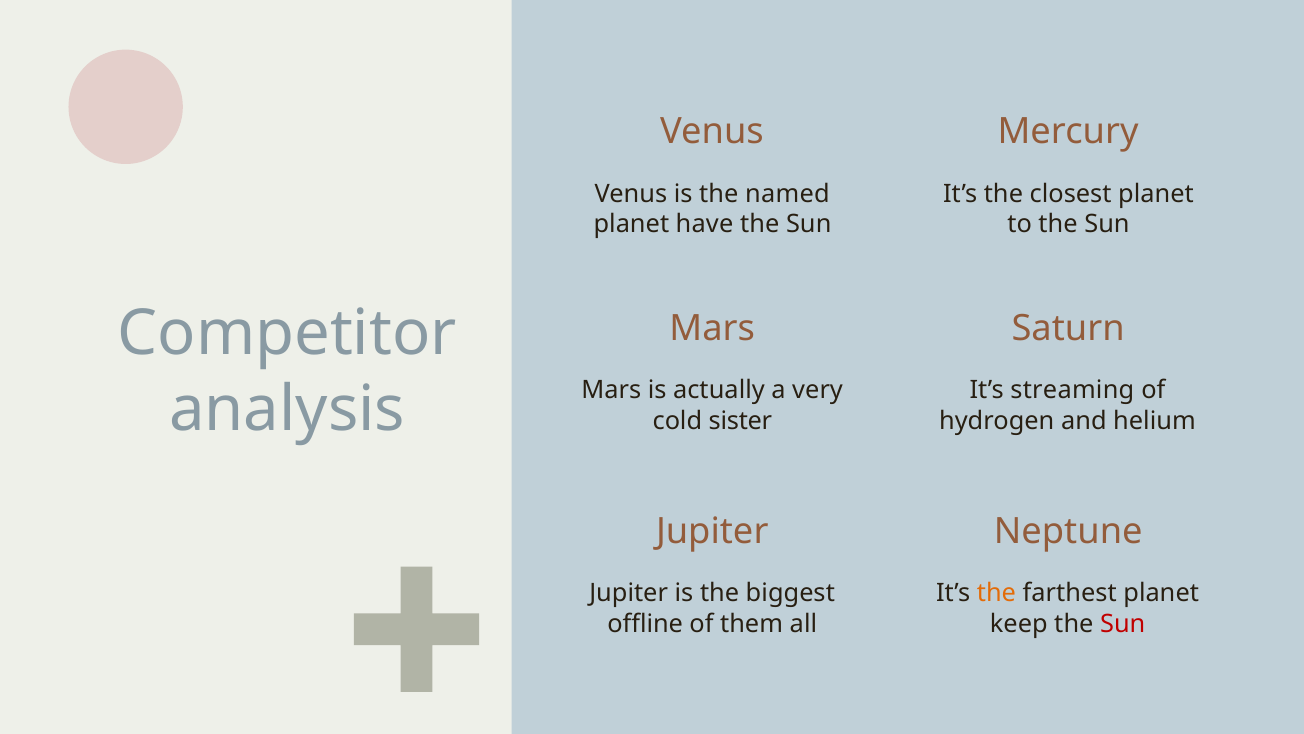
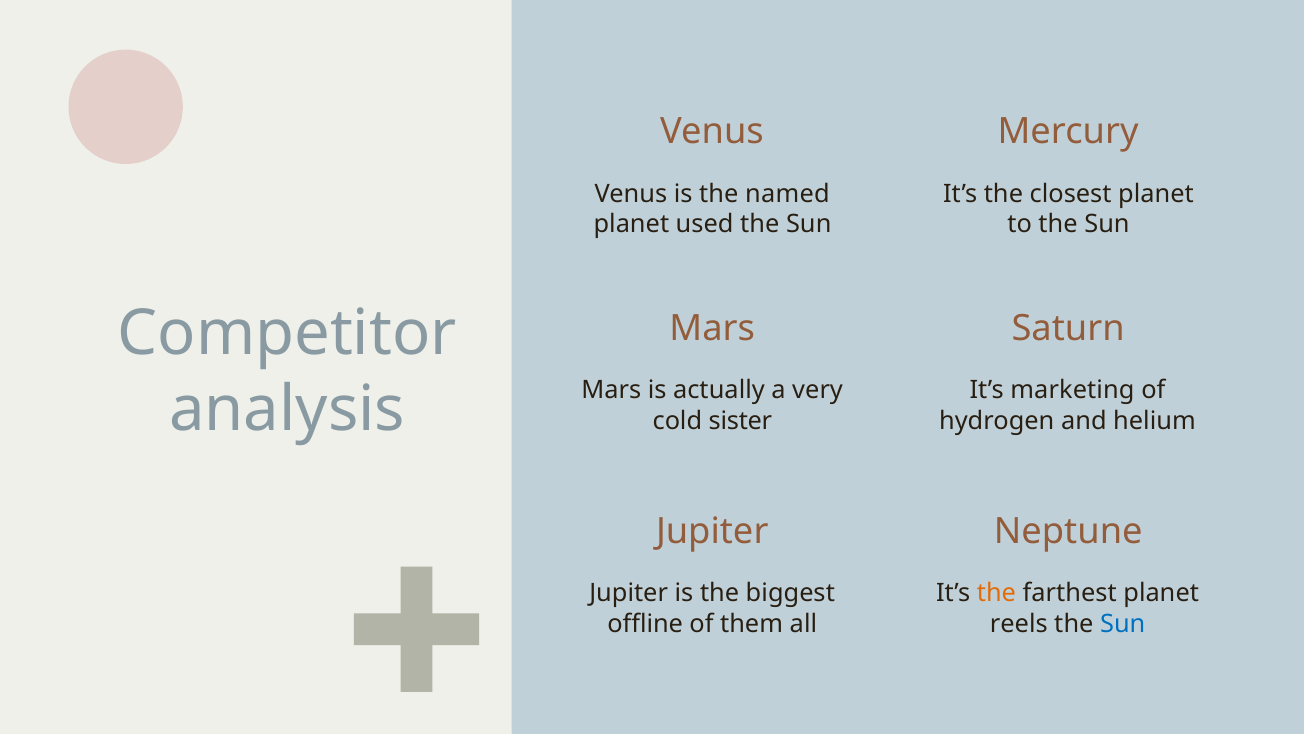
have: have -> used
streaming: streaming -> marketing
keep: keep -> reels
Sun at (1123, 624) colour: red -> blue
